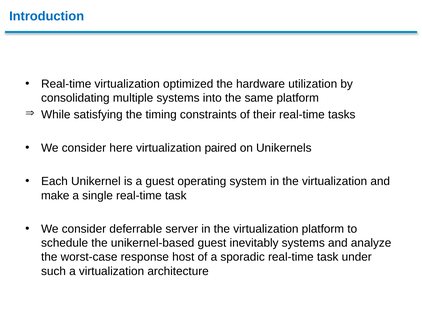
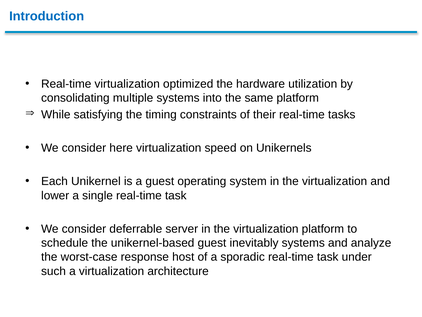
paired: paired -> speed
make: make -> lower
